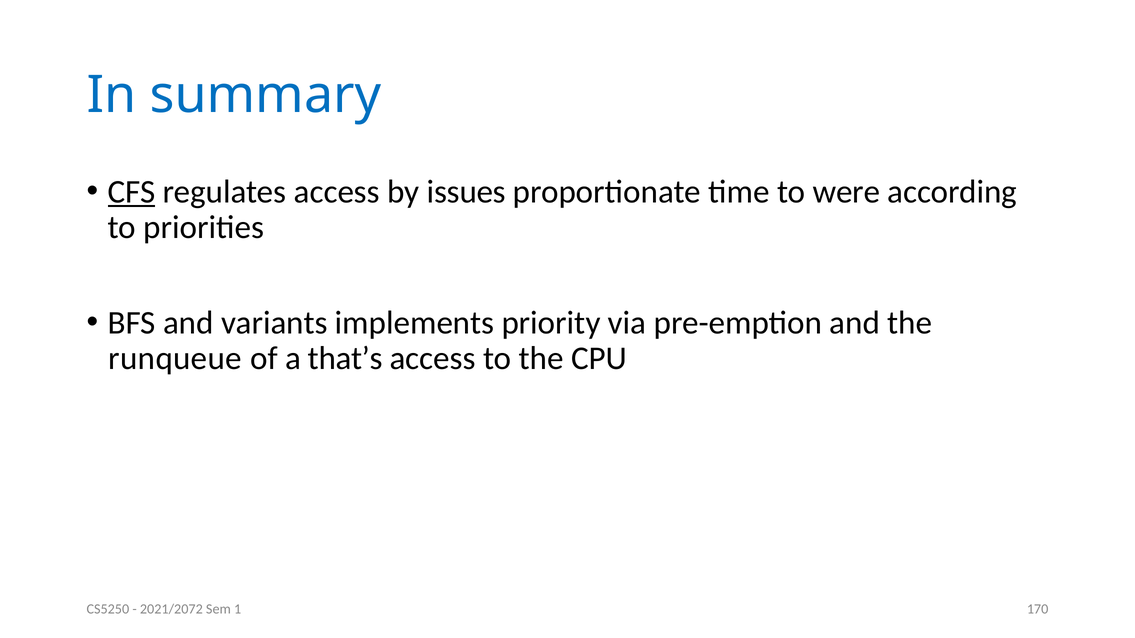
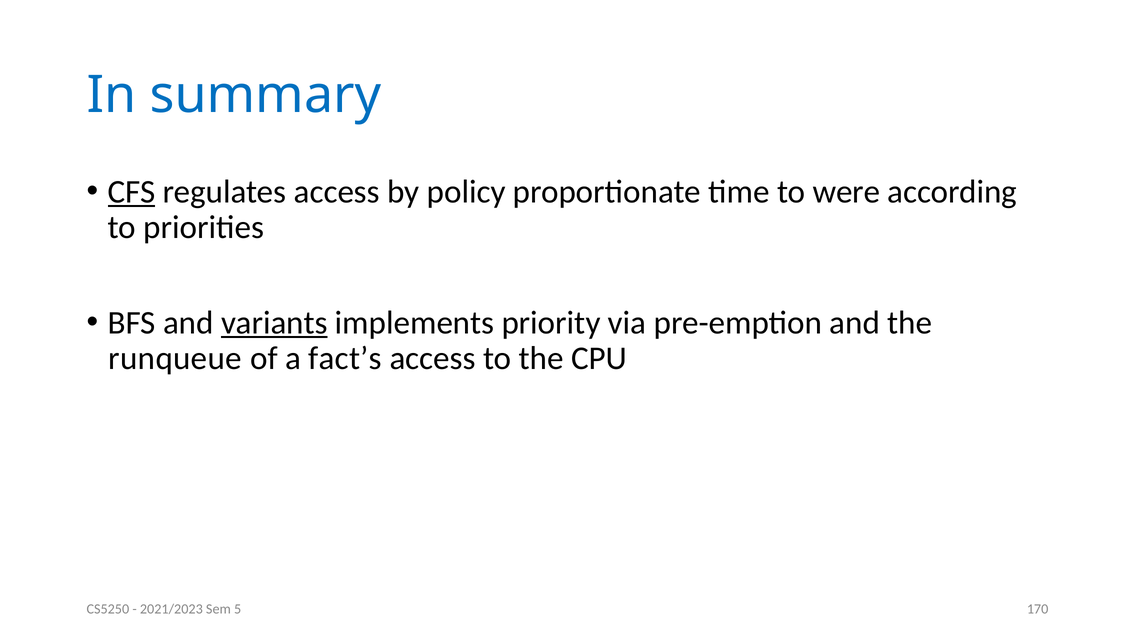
issues: issues -> policy
variants underline: none -> present
that’s: that’s -> fact’s
2021/2072: 2021/2072 -> 2021/2023
1: 1 -> 5
